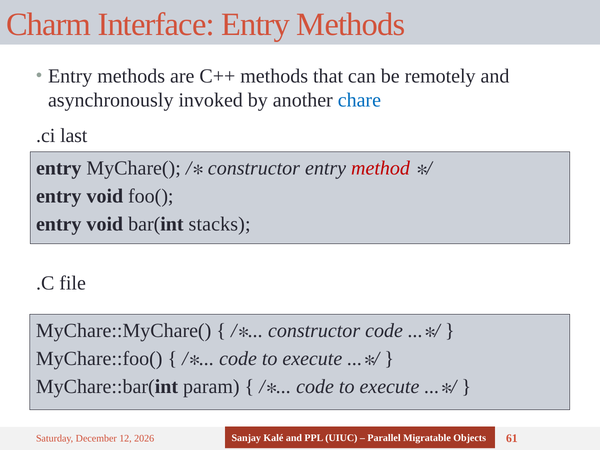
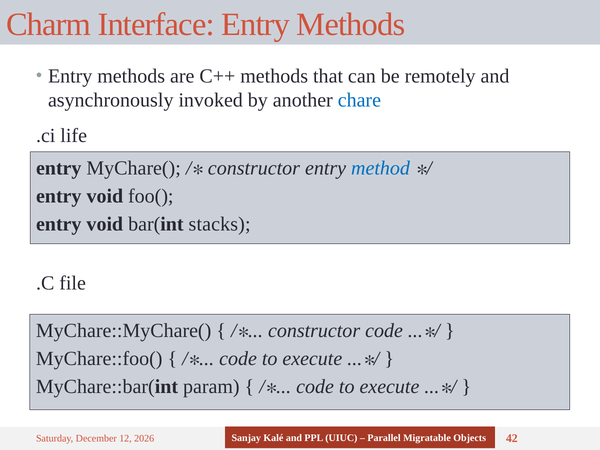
last: last -> life
method colour: red -> blue
61: 61 -> 42
